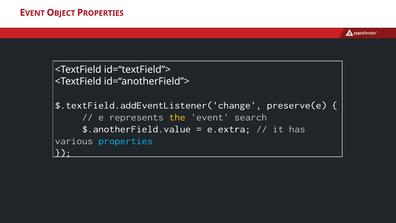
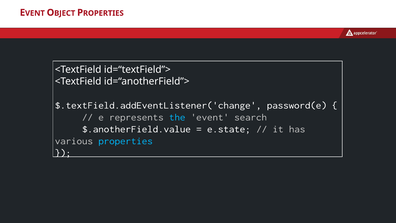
preserve(e: preserve(e -> password(e
the colour: yellow -> light blue
e.extra: e.extra -> e.state
